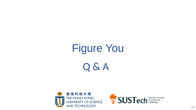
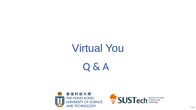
Figure: Figure -> Virtual
